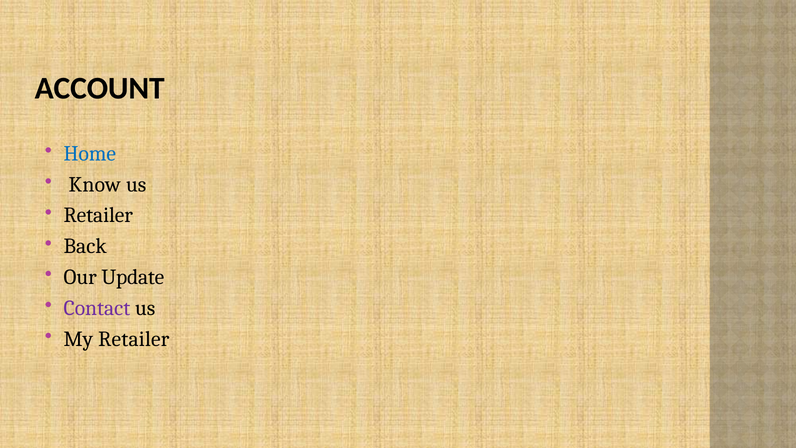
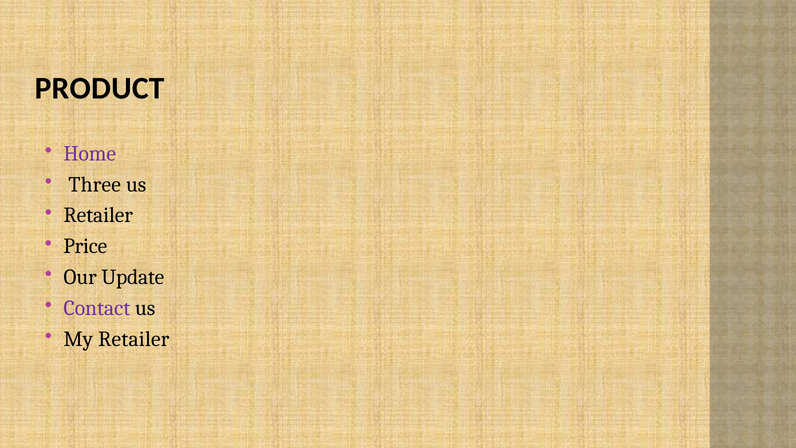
ACCOUNT: ACCOUNT -> PRODUCT
Home colour: blue -> purple
Know: Know -> Three
Back: Back -> Price
